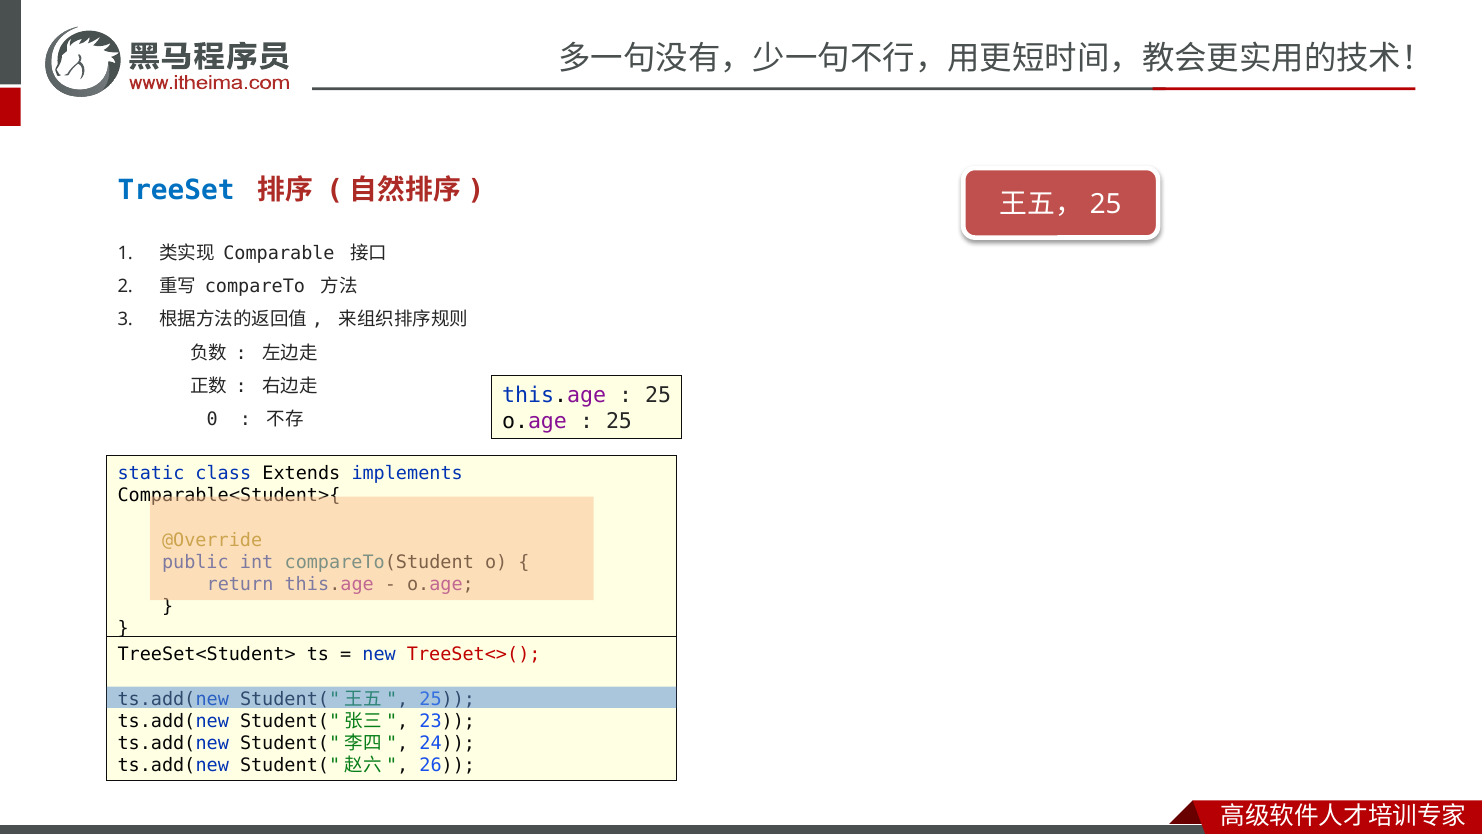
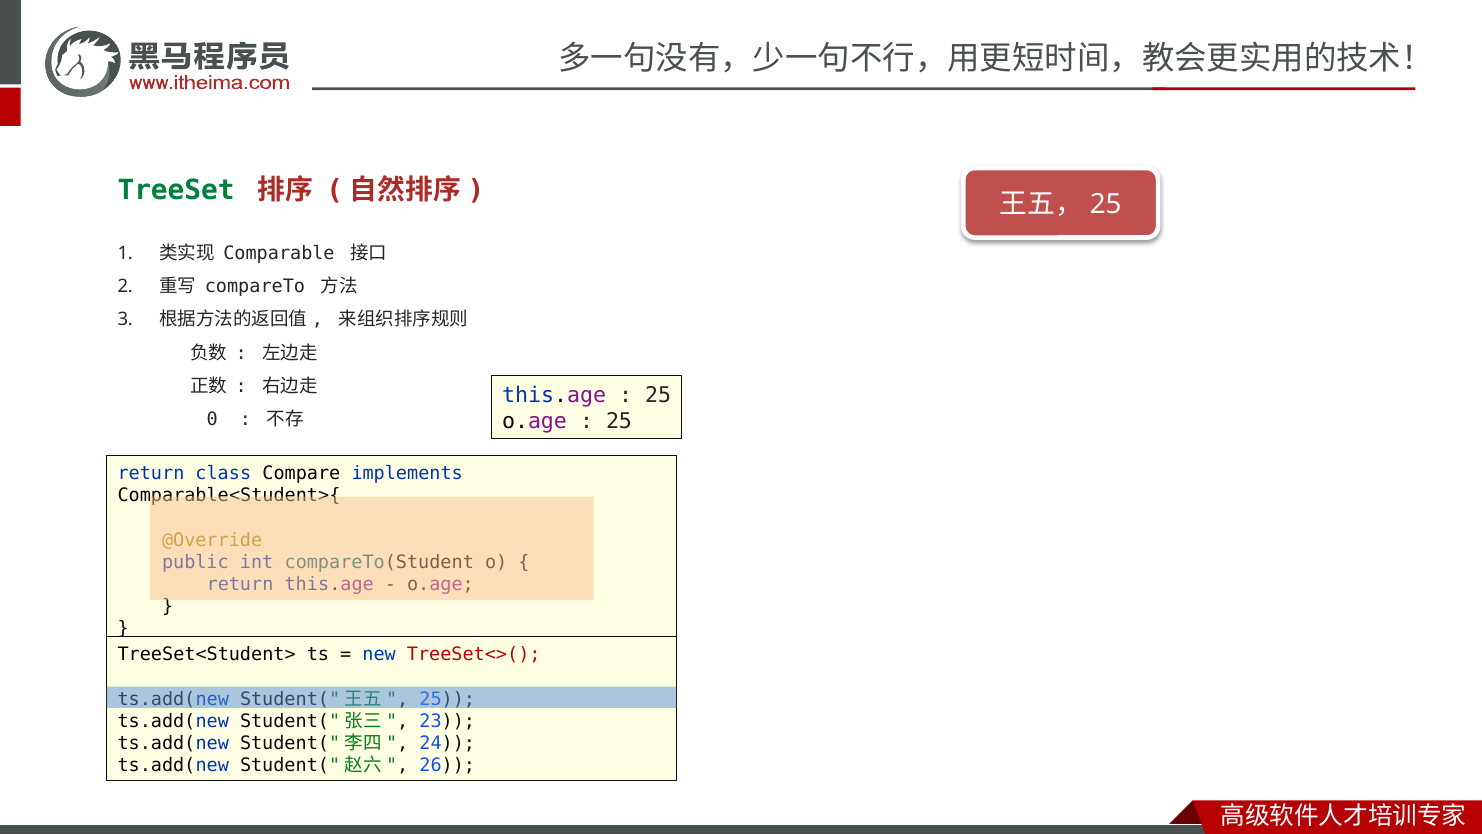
TreeSet colour: blue -> green
static at (151, 473): static -> return
Extends: Extends -> Compare
